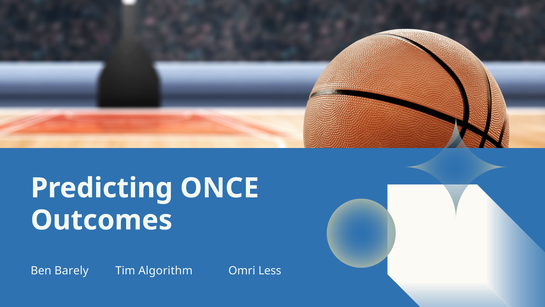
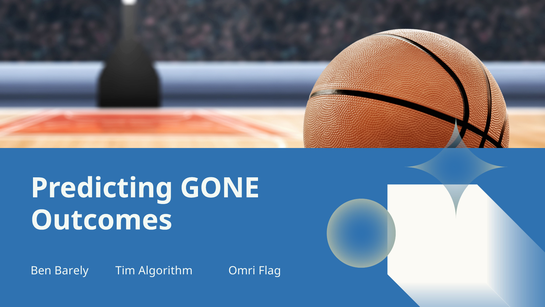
ONCE: ONCE -> GONE
Less: Less -> Flag
